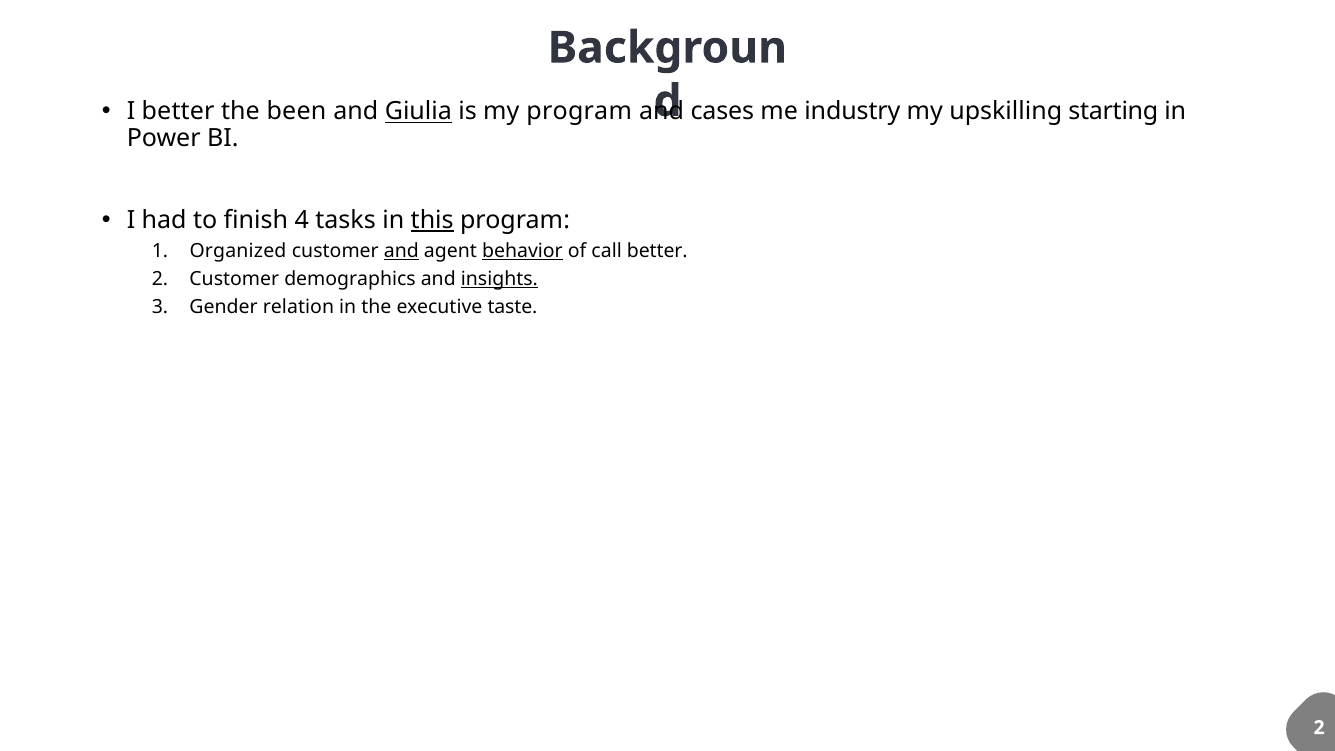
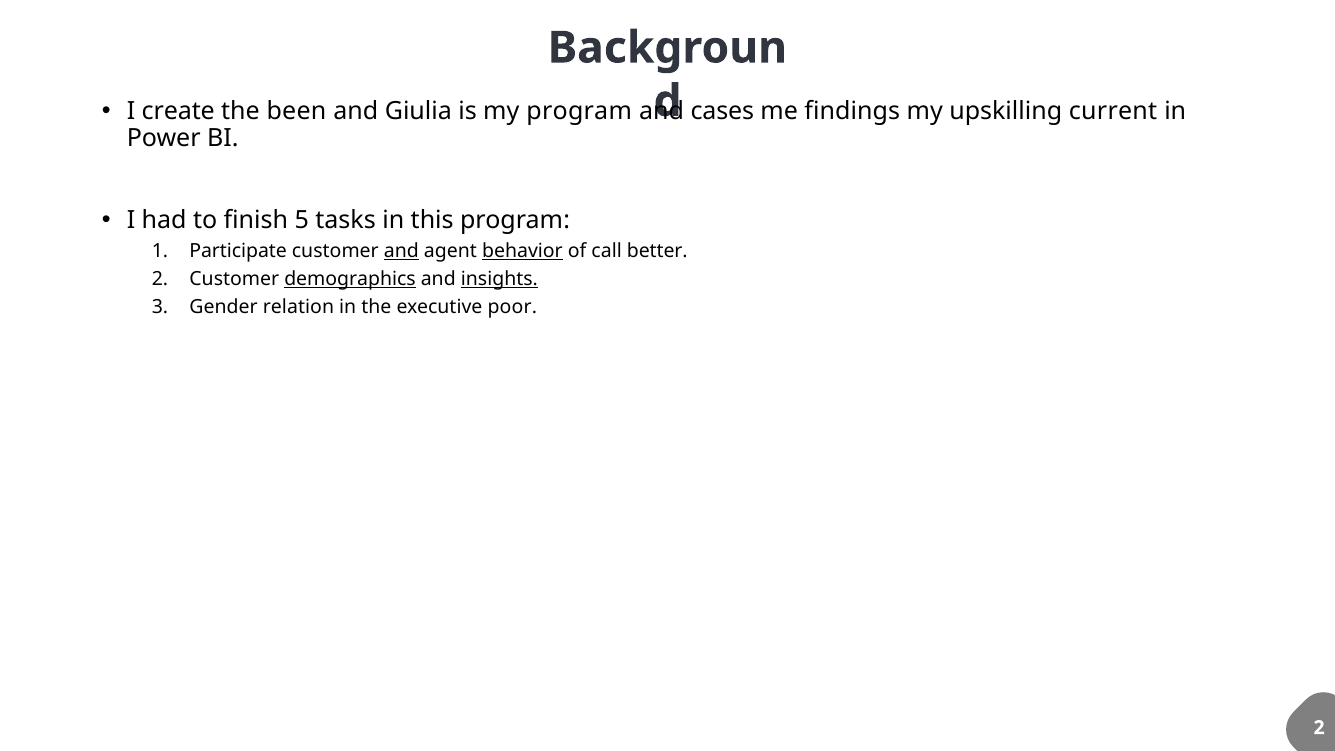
I better: better -> create
Giulia underline: present -> none
industry: industry -> findings
starting: starting -> current
4: 4 -> 5
this underline: present -> none
Organized: Organized -> Participate
demographics underline: none -> present
taste: taste -> poor
